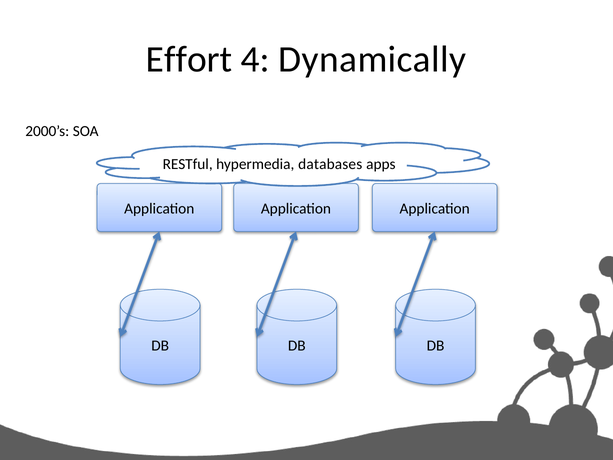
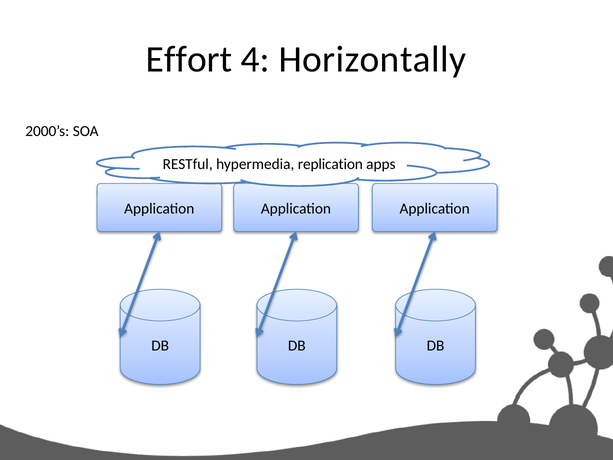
Dynamically: Dynamically -> Horizontally
databases: databases -> replication
